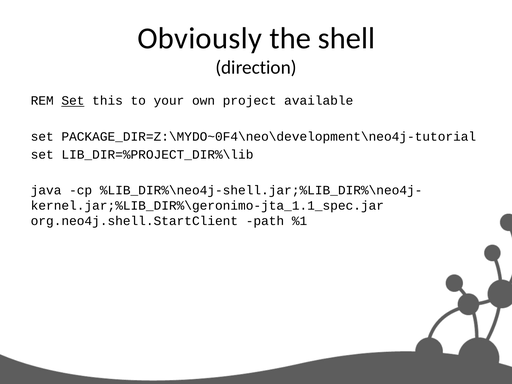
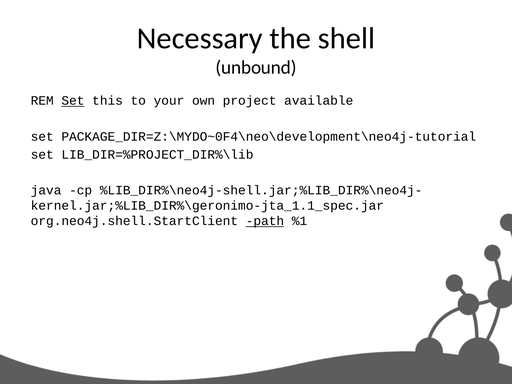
Obviously: Obviously -> Necessary
direction: direction -> unbound
path underline: none -> present
